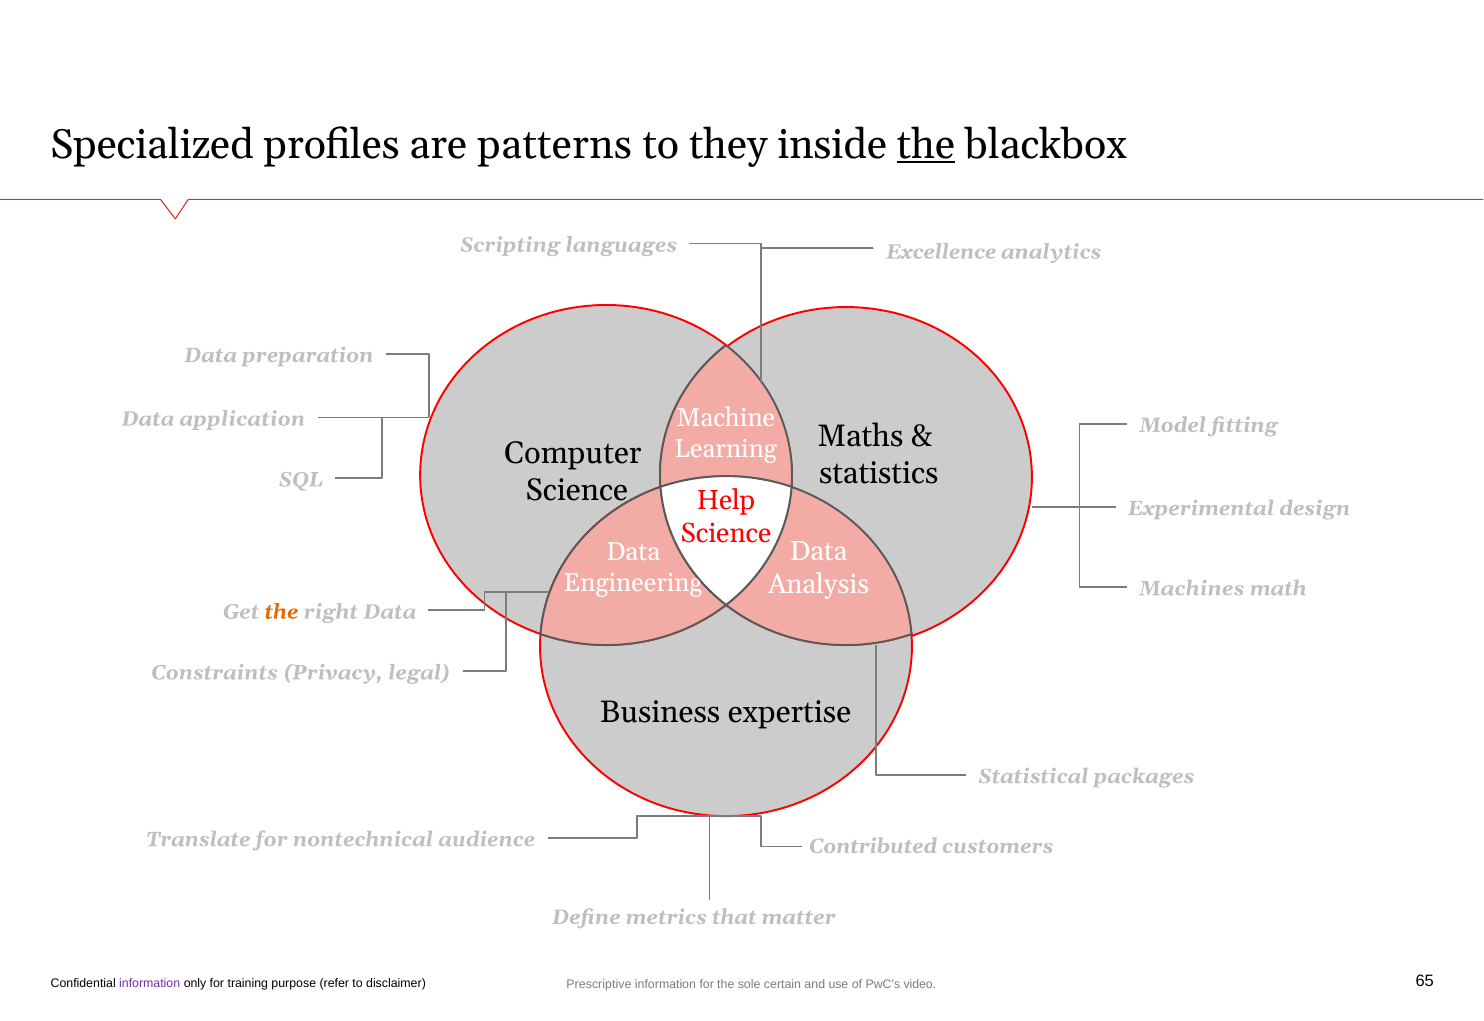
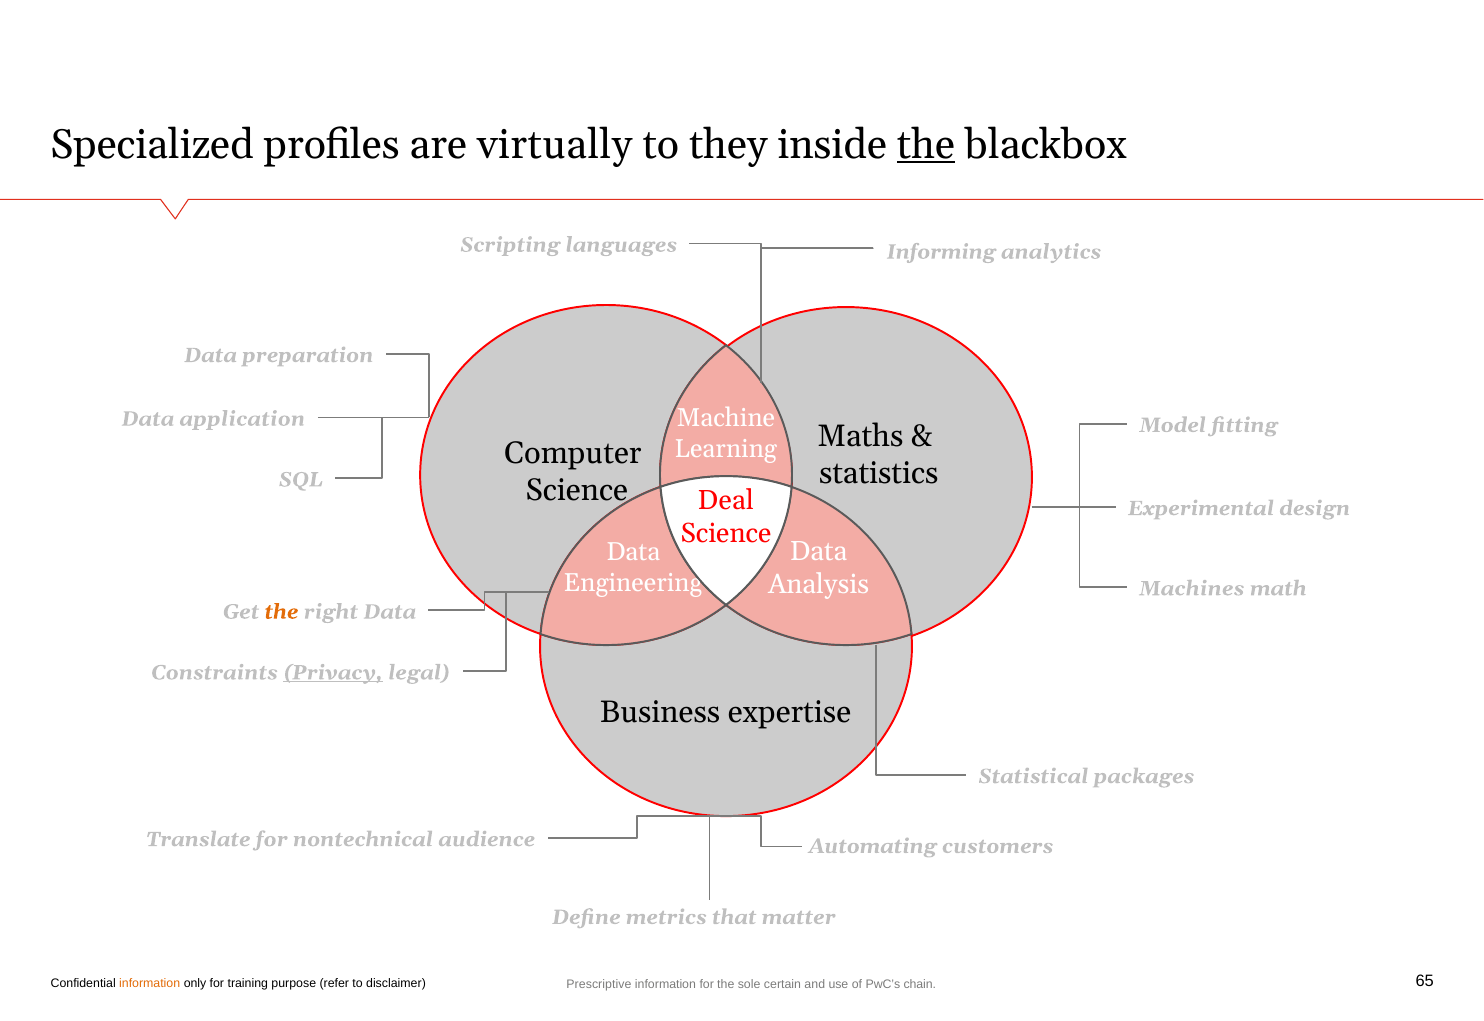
patterns: patterns -> virtually
Excellence: Excellence -> Informing
Help: Help -> Deal
Privacy underline: none -> present
Contributed: Contributed -> Automating
information at (150, 984) colour: purple -> orange
video: video -> chain
